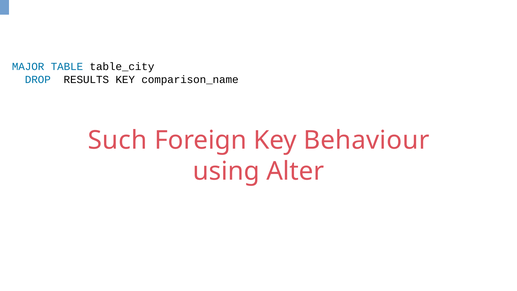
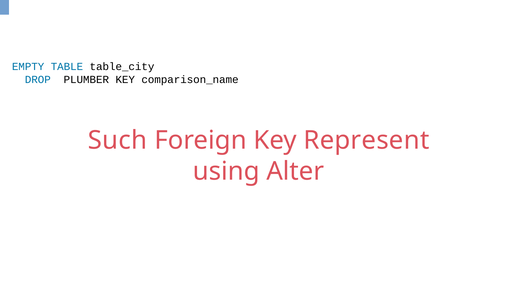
MAJOR: MAJOR -> EMPTY
RESULTS: RESULTS -> PLUMBER
Behaviour: Behaviour -> Represent
